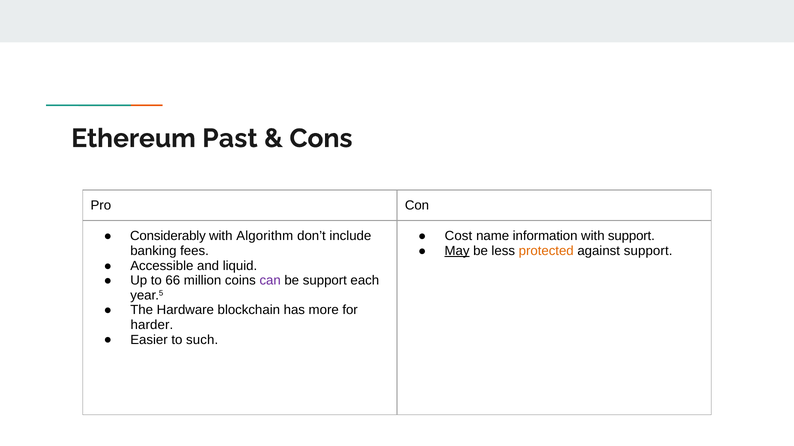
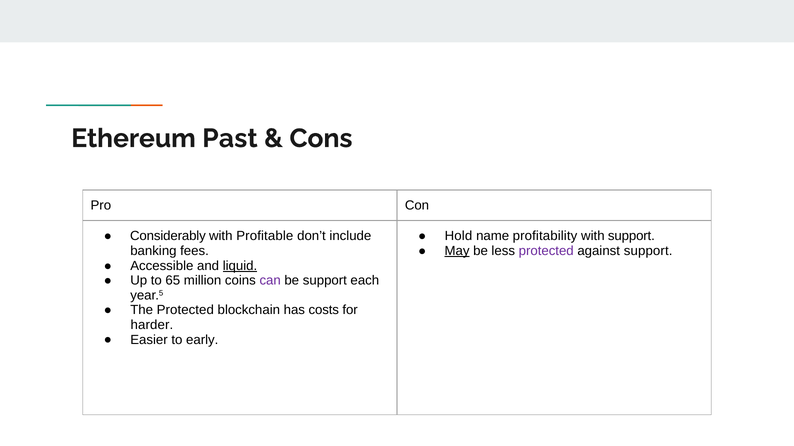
Algorithm: Algorithm -> Profitable
Cost: Cost -> Hold
information: information -> profitability
protected at (546, 251) colour: orange -> purple
liquid underline: none -> present
66: 66 -> 65
The Hardware: Hardware -> Protected
more: more -> costs
such: such -> early
